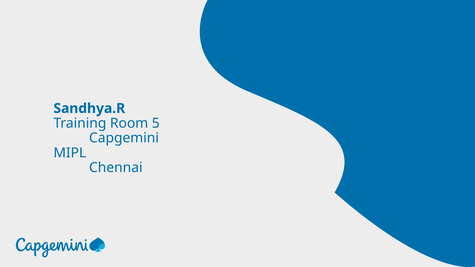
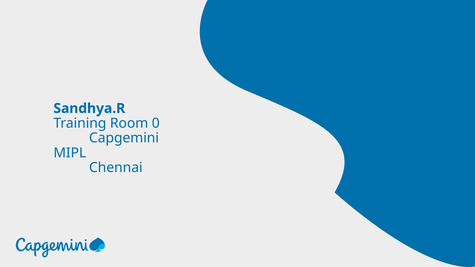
5: 5 -> 0
